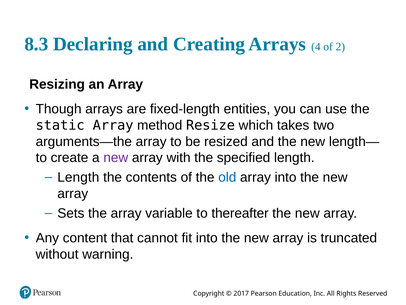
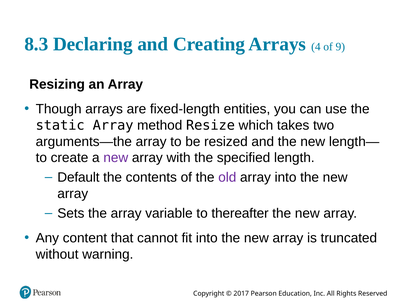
2: 2 -> 9
Length at (78, 177): Length -> Default
old colour: blue -> purple
